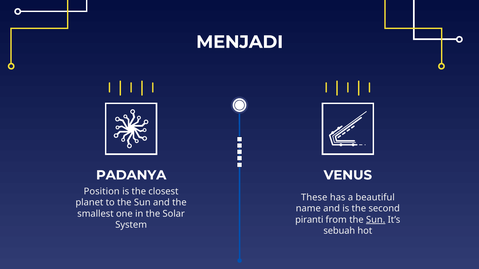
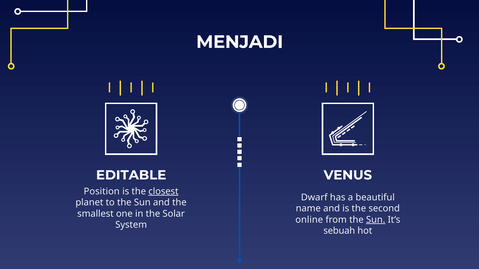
PADANYA: PADANYA -> EDITABLE
closest underline: none -> present
These: These -> Dwarf
piranti: piranti -> online
